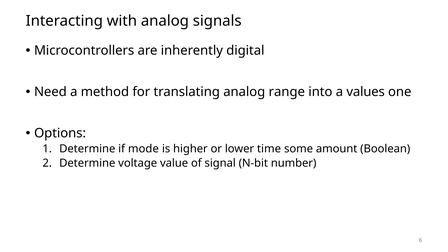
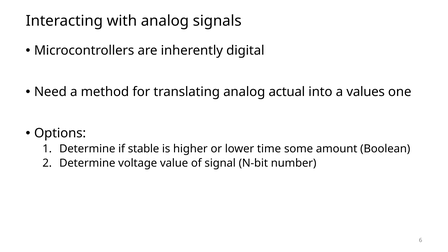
range: range -> actual
mode: mode -> stable
